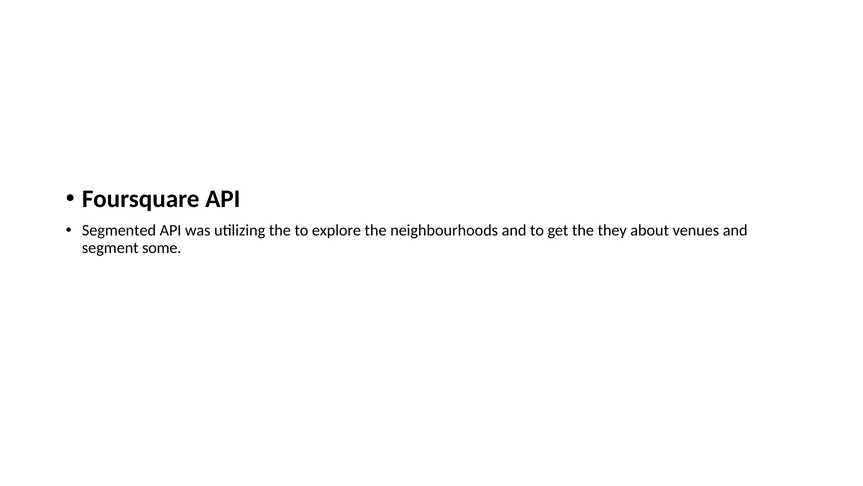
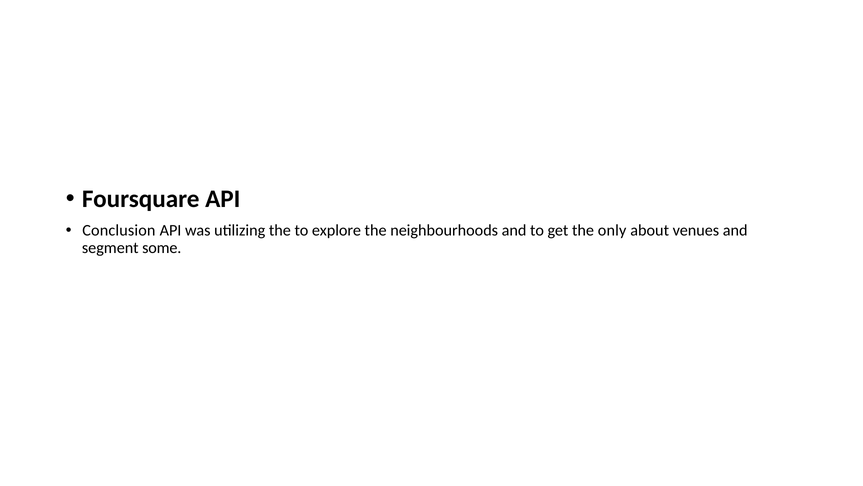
Segmented: Segmented -> Conclusion
they: they -> only
